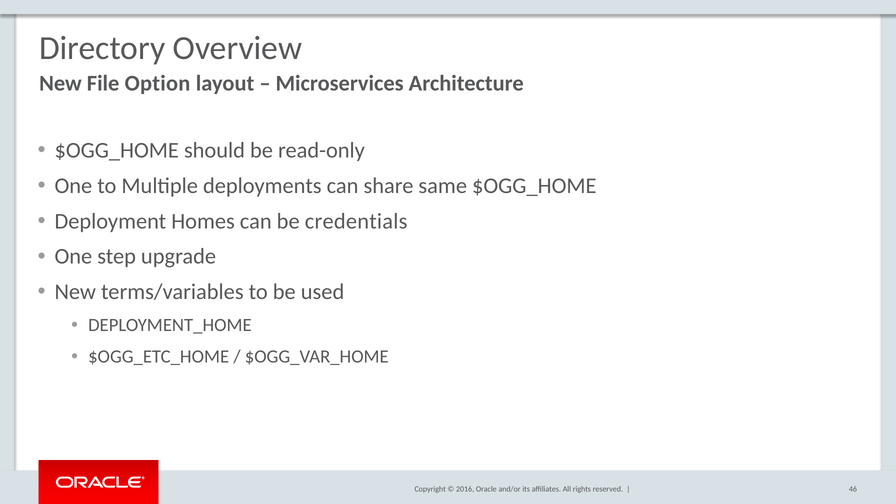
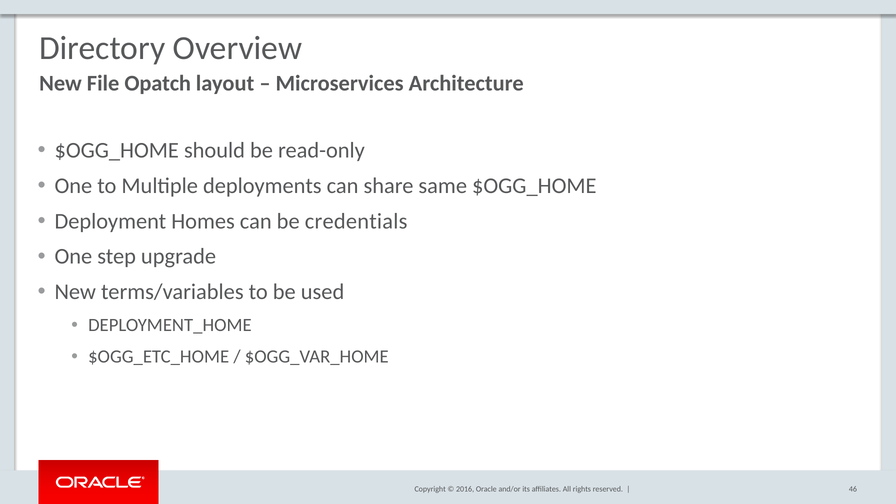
Option: Option -> Opatch
